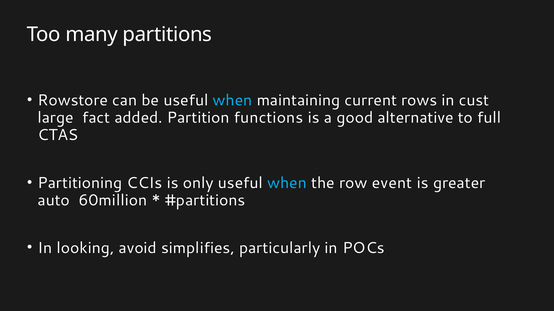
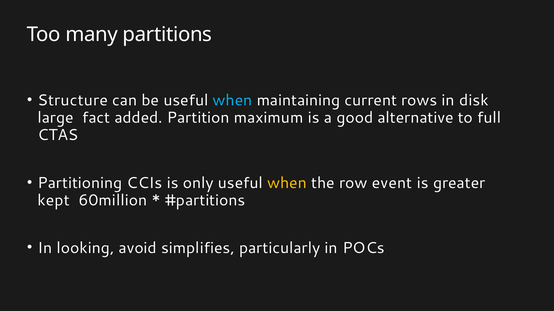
Rowstore: Rowstore -> Structure
cust: cust -> disk
functions: functions -> maximum
when at (287, 183) colour: light blue -> yellow
auto: auto -> kept
